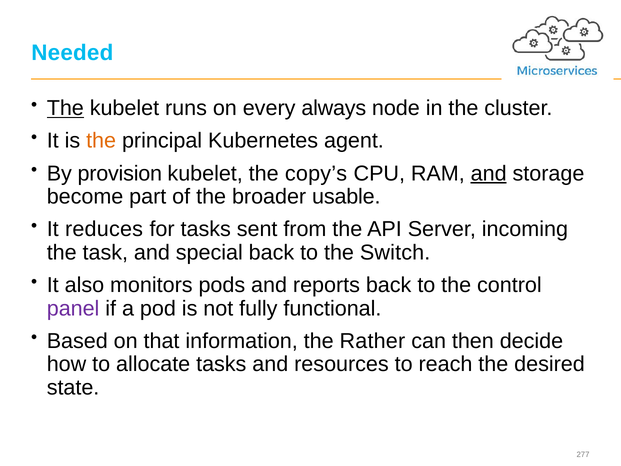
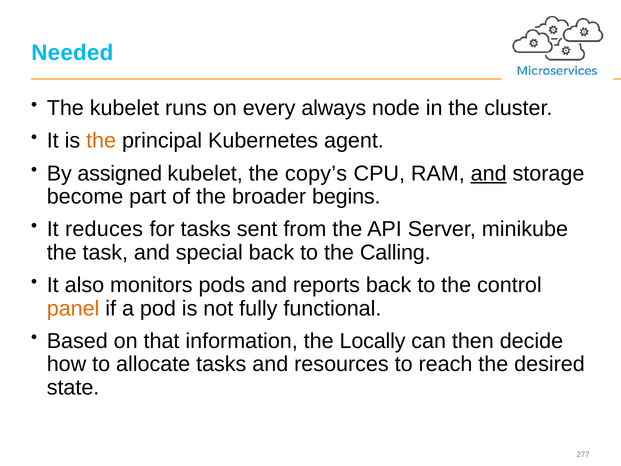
The at (65, 108) underline: present -> none
provision: provision -> assigned
usable: usable -> begins
incoming: incoming -> minikube
Switch: Switch -> Calling
panel colour: purple -> orange
Rather: Rather -> Locally
